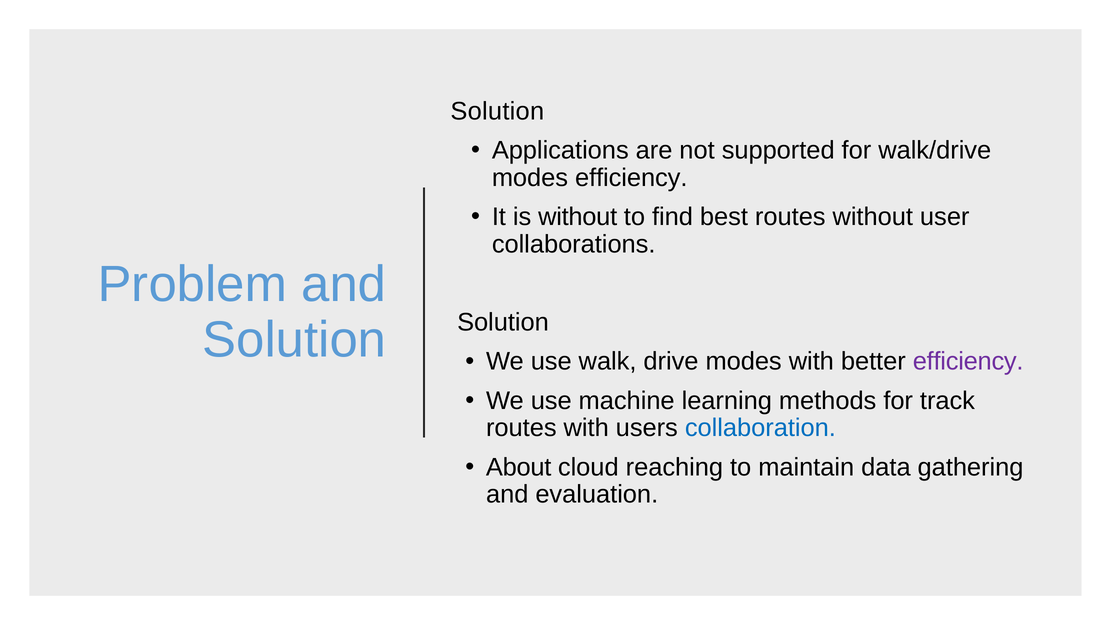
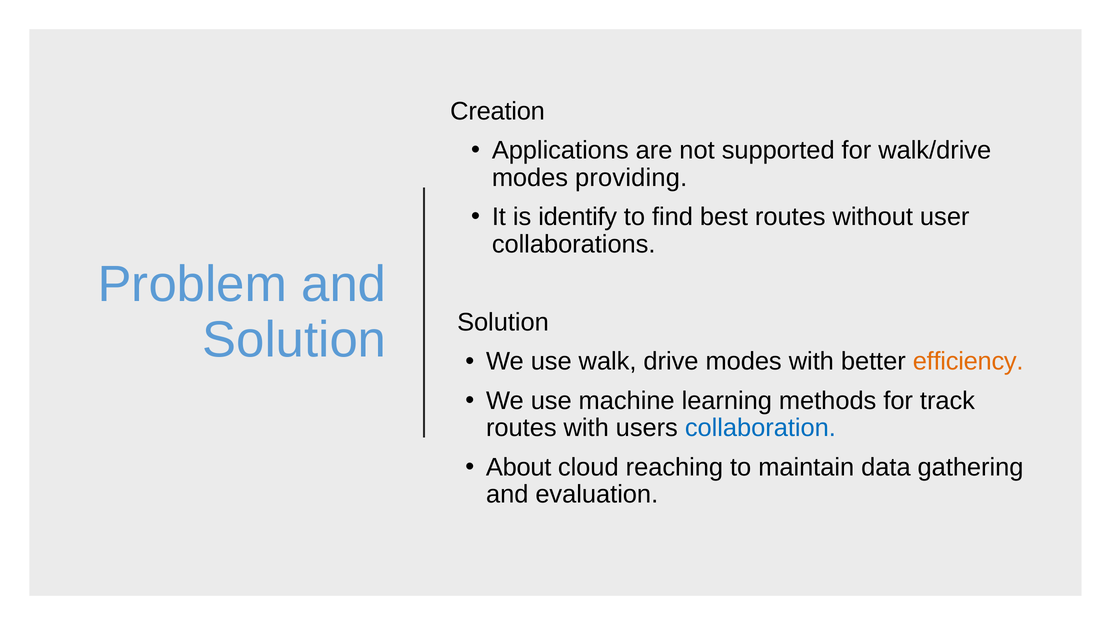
Solution at (497, 111): Solution -> Creation
modes efficiency: efficiency -> providing
is without: without -> identify
efficiency at (968, 362) colour: purple -> orange
